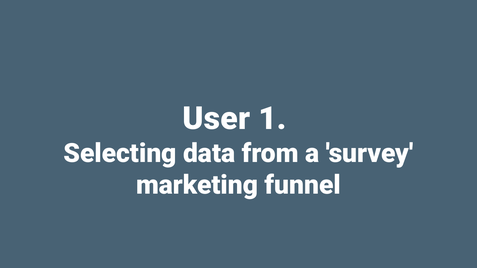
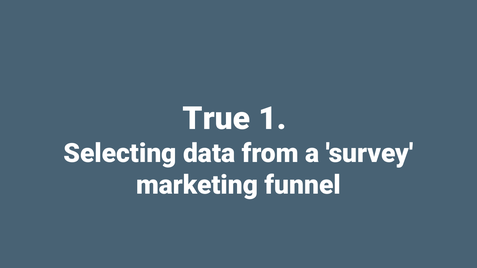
User: User -> True
